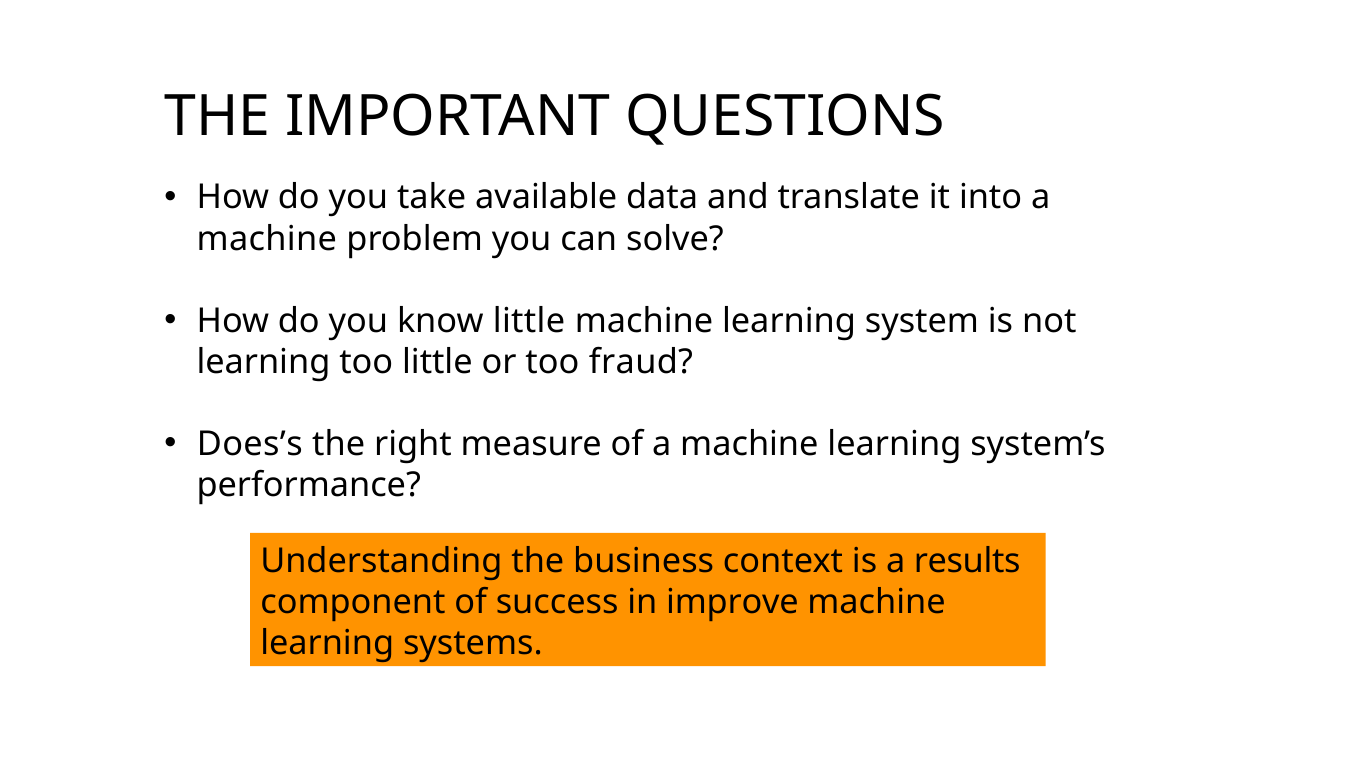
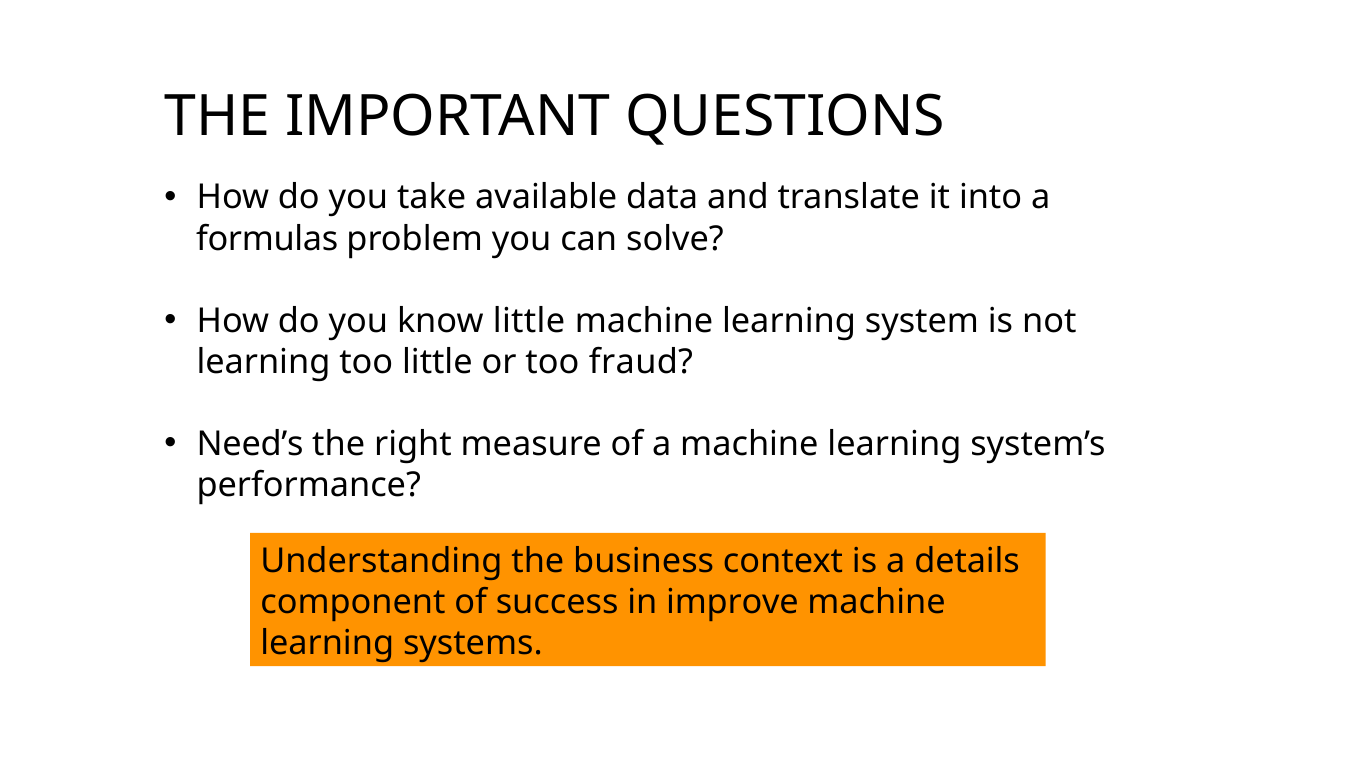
machine at (267, 239): machine -> formulas
Does’s: Does’s -> Need’s
results: results -> details
